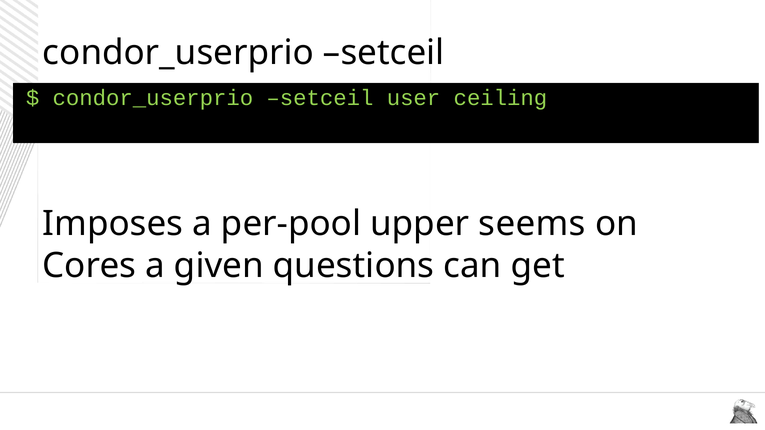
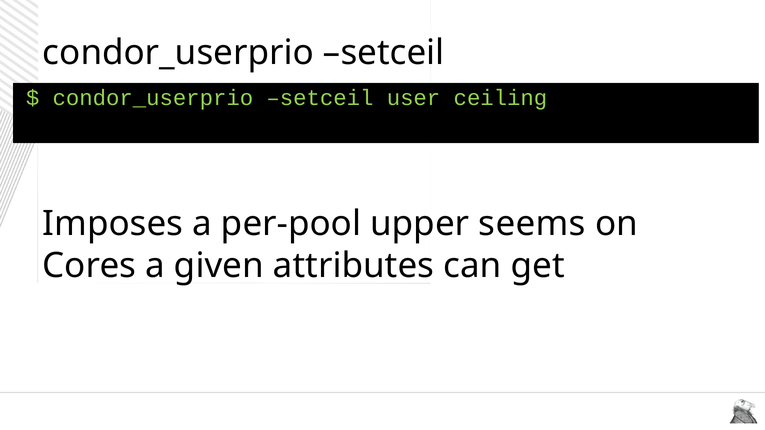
questions: questions -> attributes
